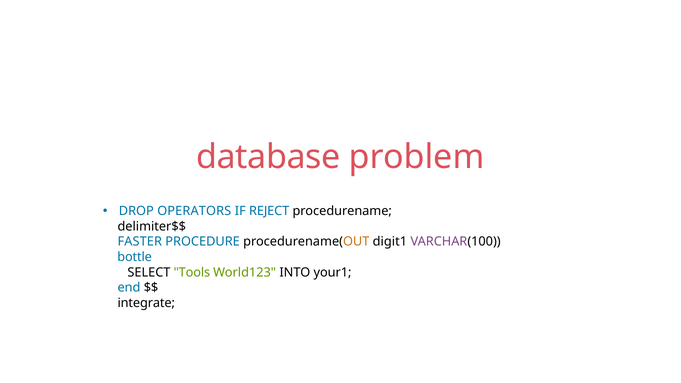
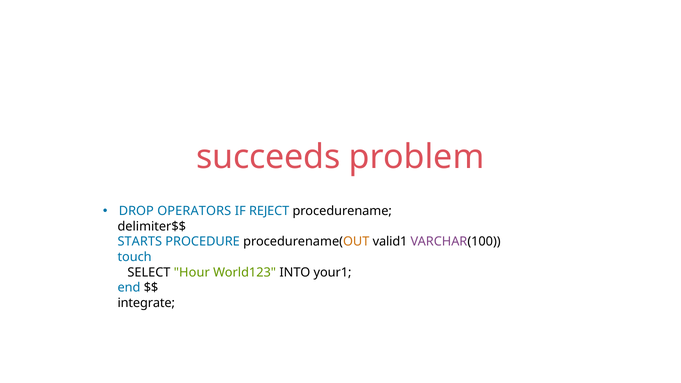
database: database -> succeeds
FASTER: FASTER -> STARTS
digit1: digit1 -> valid1
bottle: bottle -> touch
Tools: Tools -> Hour
